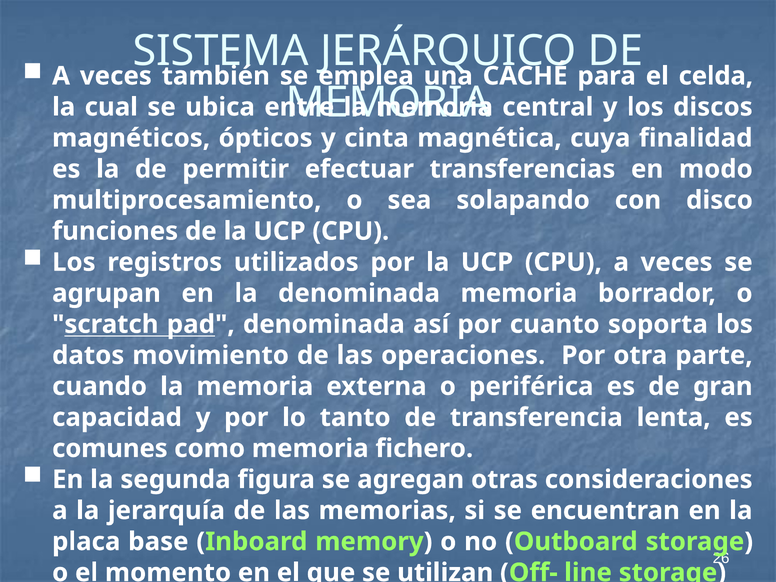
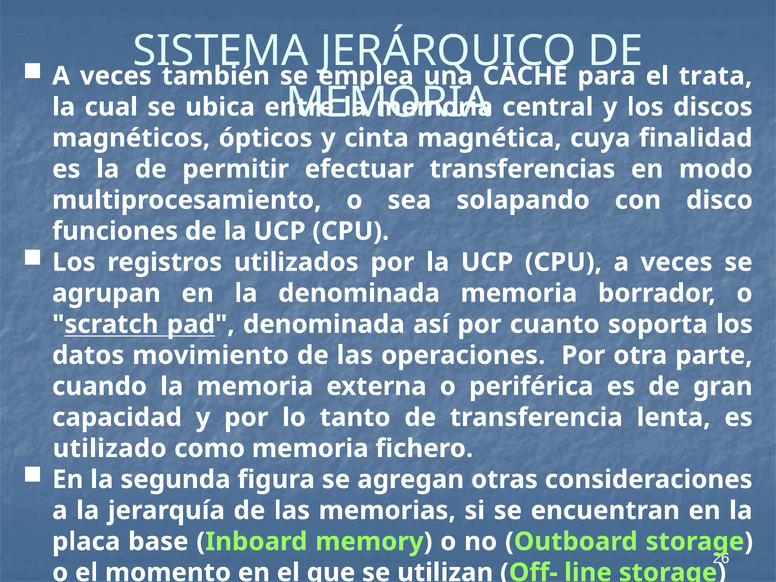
celda: celda -> trata
comunes: comunes -> utilizado
